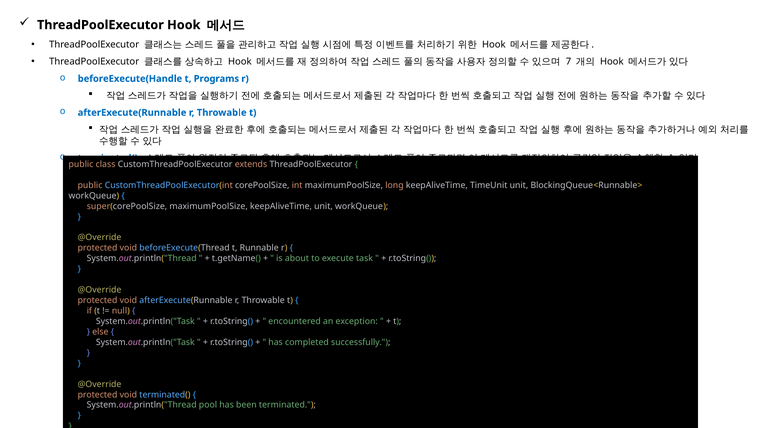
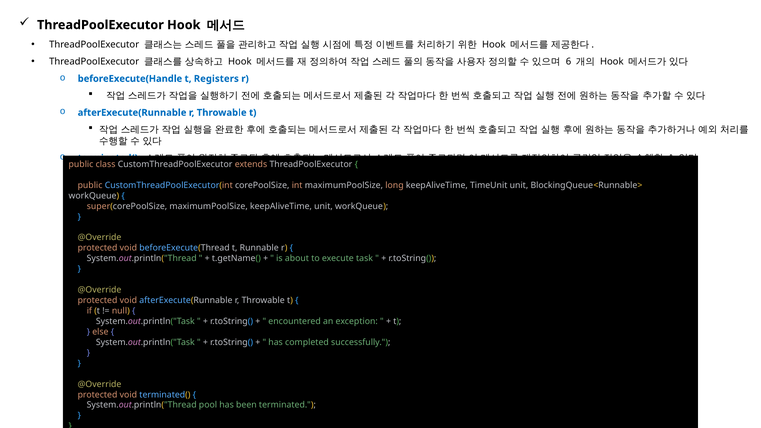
7: 7 -> 6
Programs: Programs -> Registers
